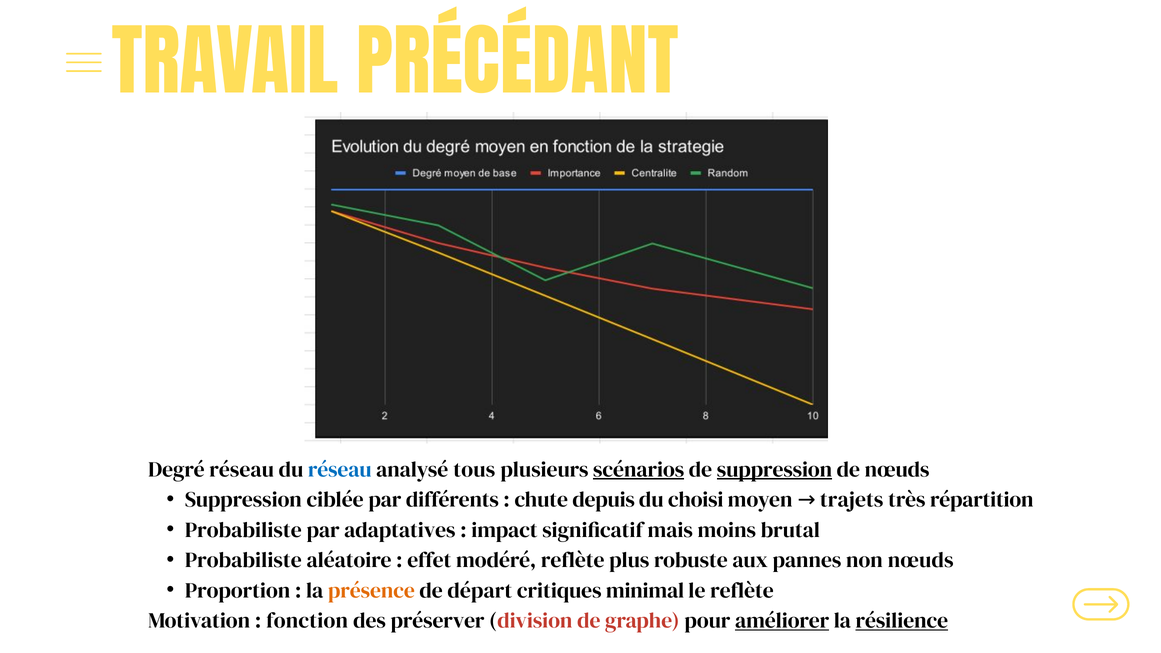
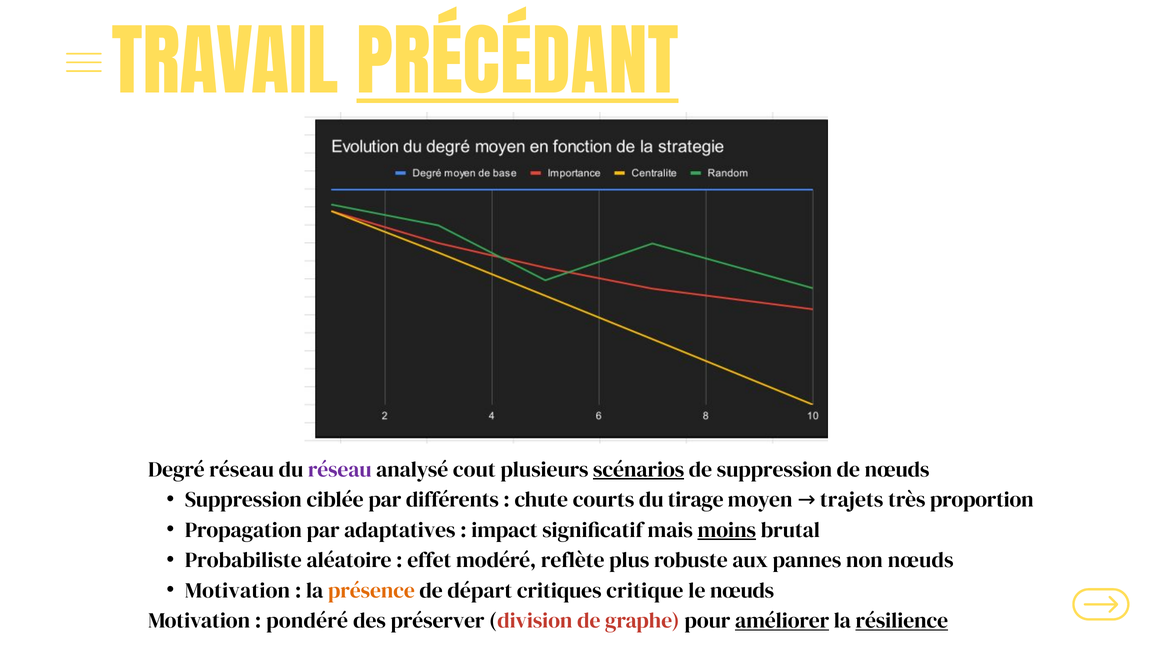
PRÉCÉDANT underline: none -> present
réseau at (340, 470) colour: blue -> purple
tous: tous -> cout
suppression at (774, 470) underline: present -> none
depuis: depuis -> courts
choisi: choisi -> tirage
répartition: répartition -> proportion
Probabiliste at (243, 530): Probabiliste -> Propagation
moins underline: none -> present
Proportion at (238, 591): Proportion -> Motivation
minimal: minimal -> critique
le reflète: reflète -> nœuds
fonction: fonction -> pondéré
